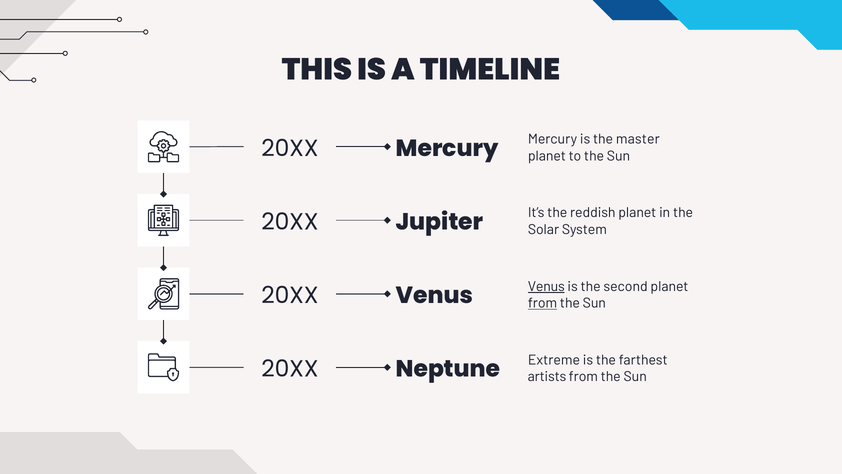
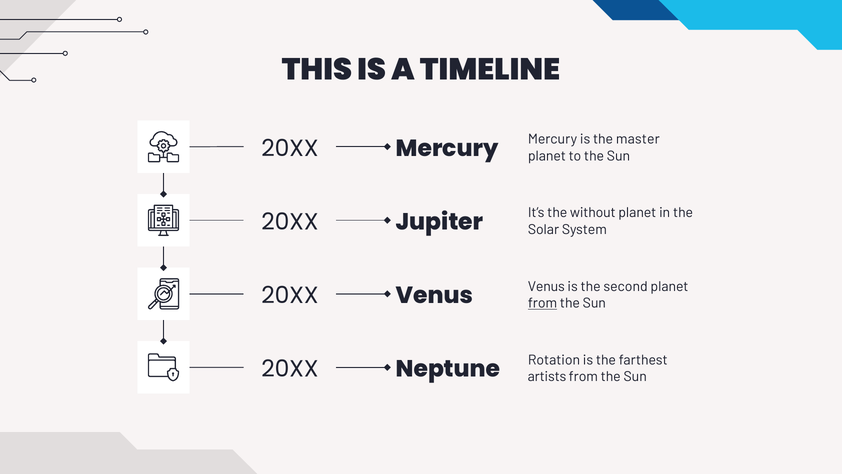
reddish: reddish -> without
Venus at (546, 286) underline: present -> none
Extreme: Extreme -> Rotation
